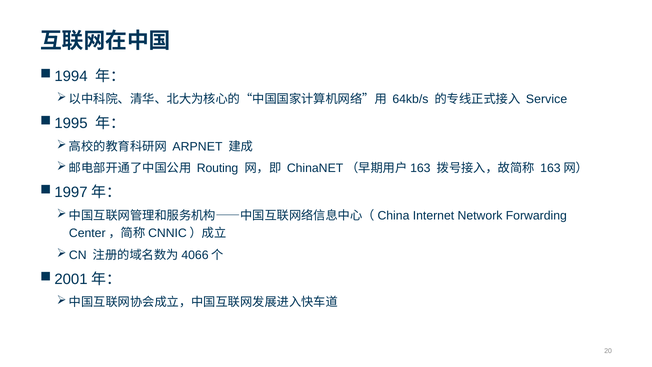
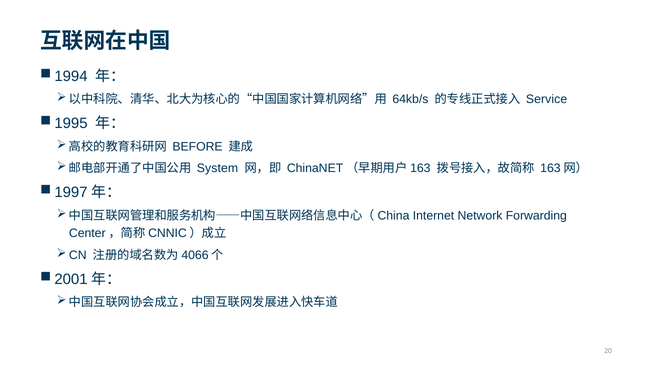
ARPNET: ARPNET -> BEFORE
Routing: Routing -> System
